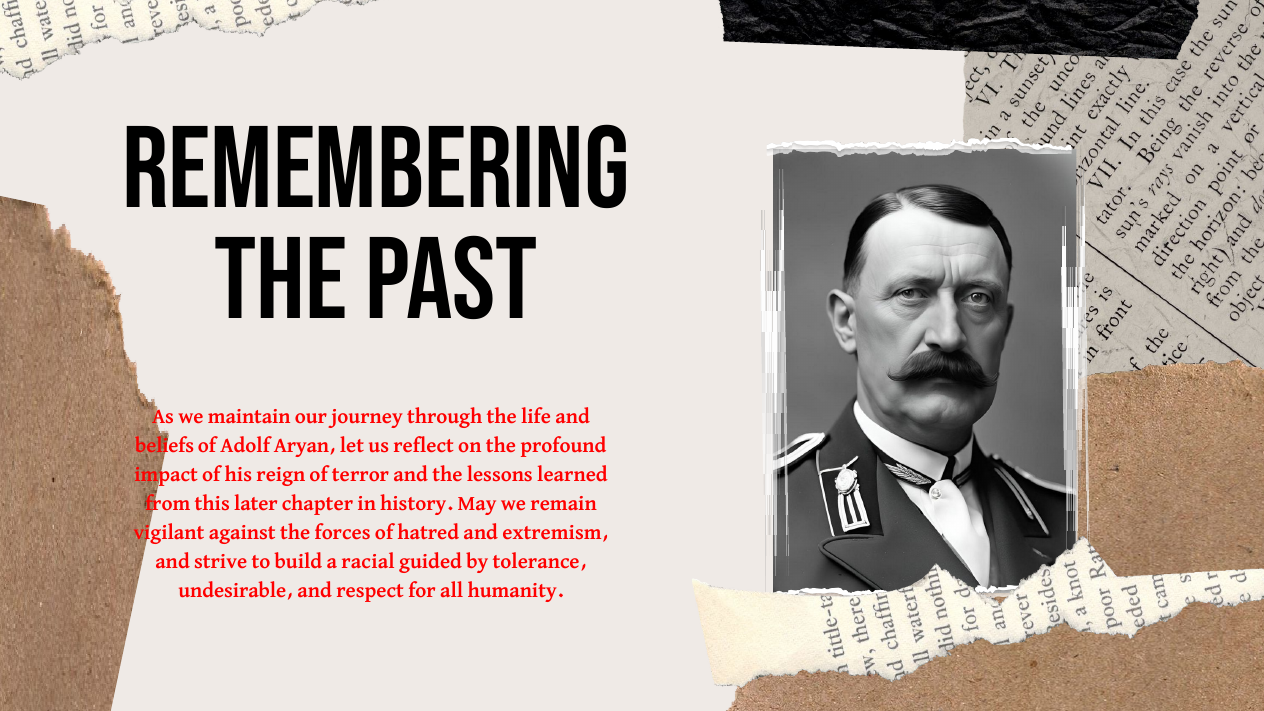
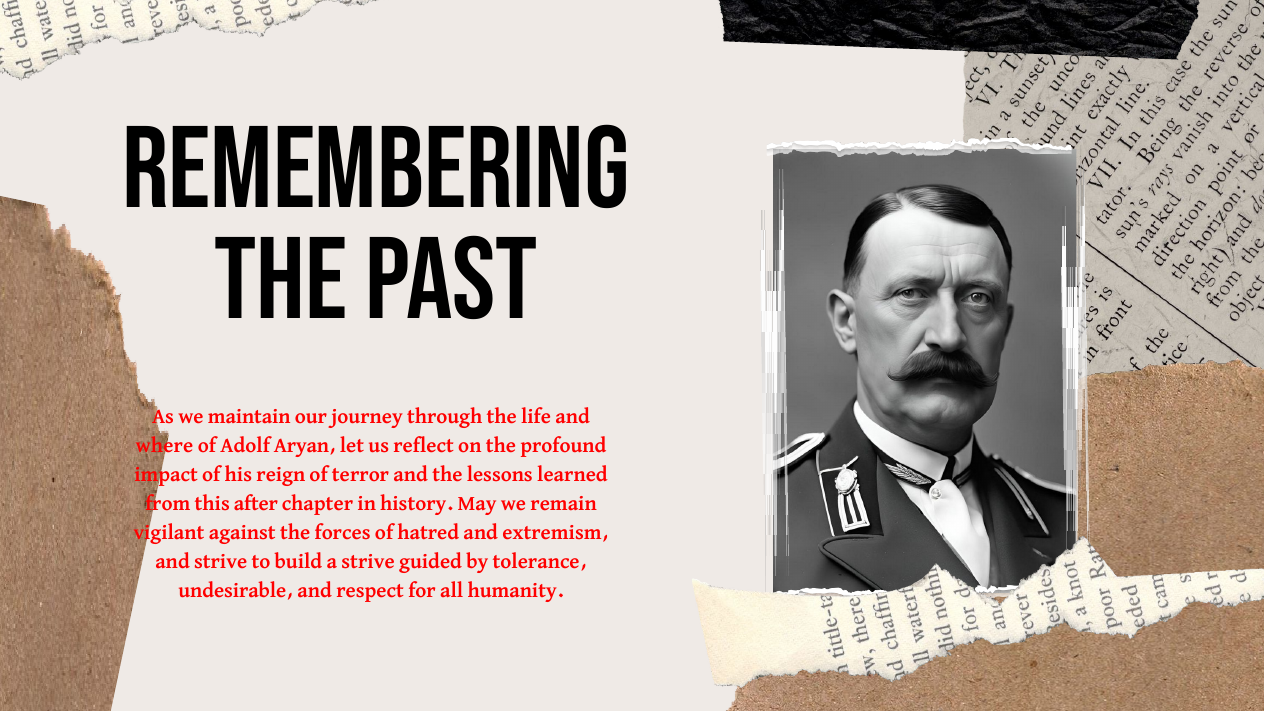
beliefs: beliefs -> where
later: later -> after
a racial: racial -> strive
